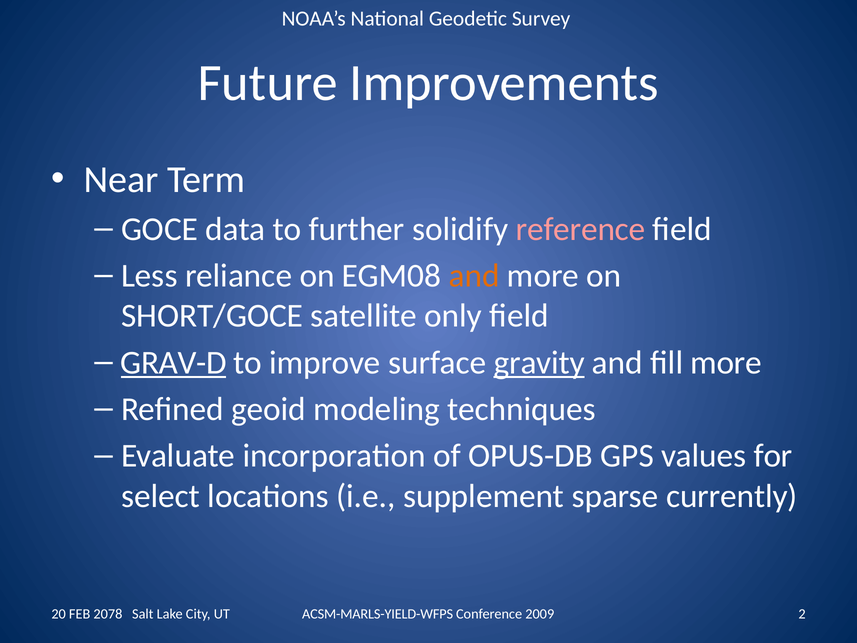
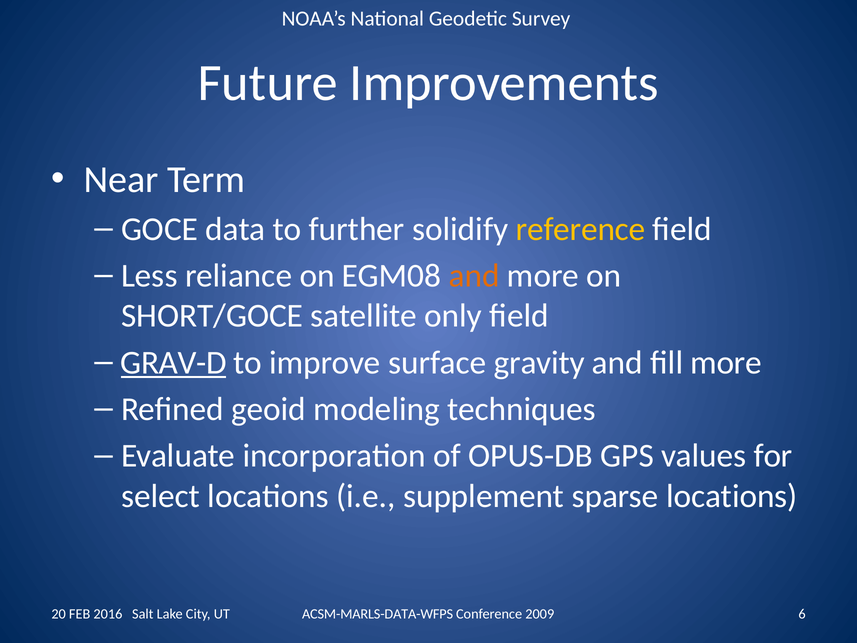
reference colour: pink -> yellow
gravity underline: present -> none
sparse currently: currently -> locations
ACSM-MARLS-YIELD-WFPS: ACSM-MARLS-YIELD-WFPS -> ACSM-MARLS-DATA-WFPS
2: 2 -> 6
2078: 2078 -> 2016
